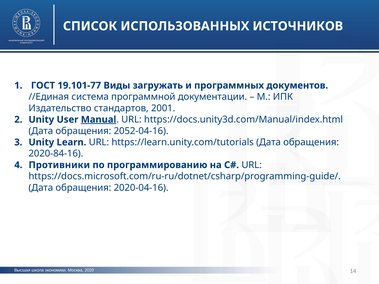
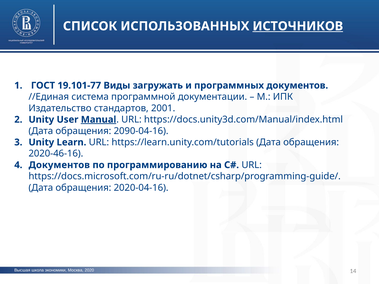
ИСТОЧНИКОВ underline: none -> present
2052-04-16: 2052-04-16 -> 2090-04-16
2020-84-16: 2020-84-16 -> 2020-46-16
Противники at (59, 165): Противники -> Документов
